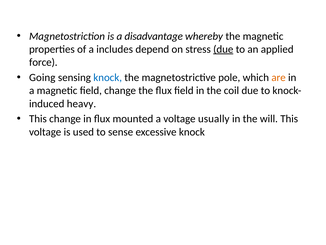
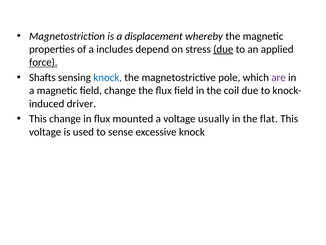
disadvantage: disadvantage -> displacement
force underline: none -> present
Going: Going -> Shafts
are colour: orange -> purple
heavy: heavy -> driver
will: will -> flat
